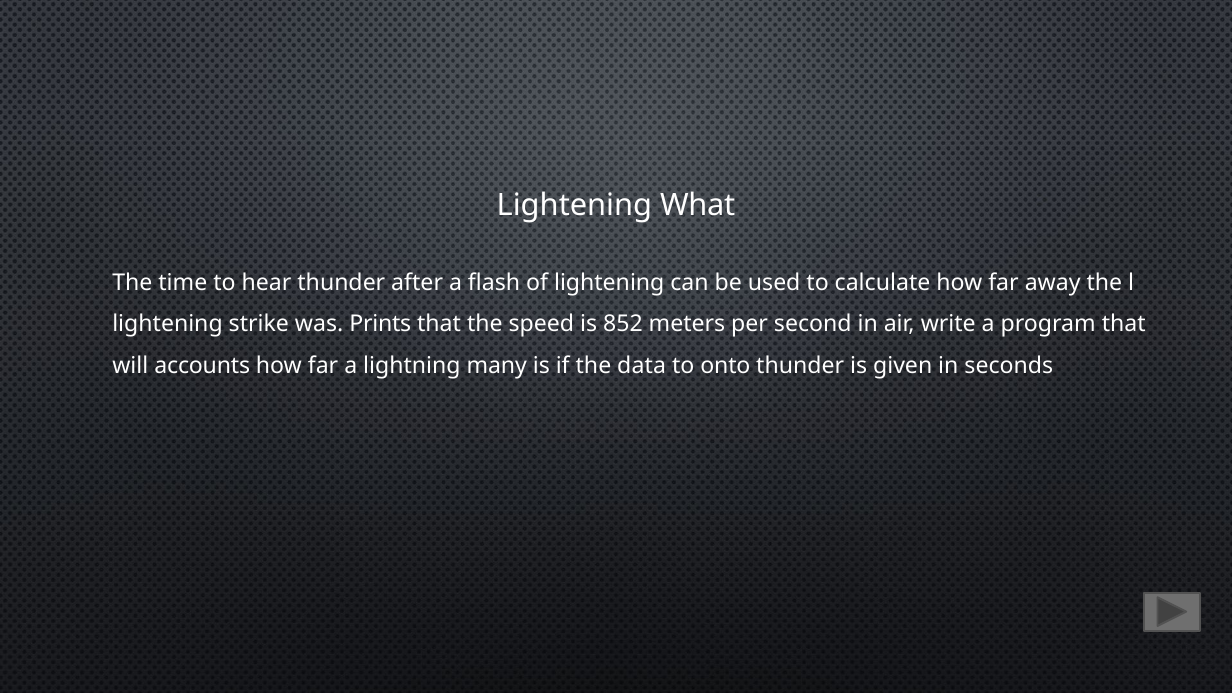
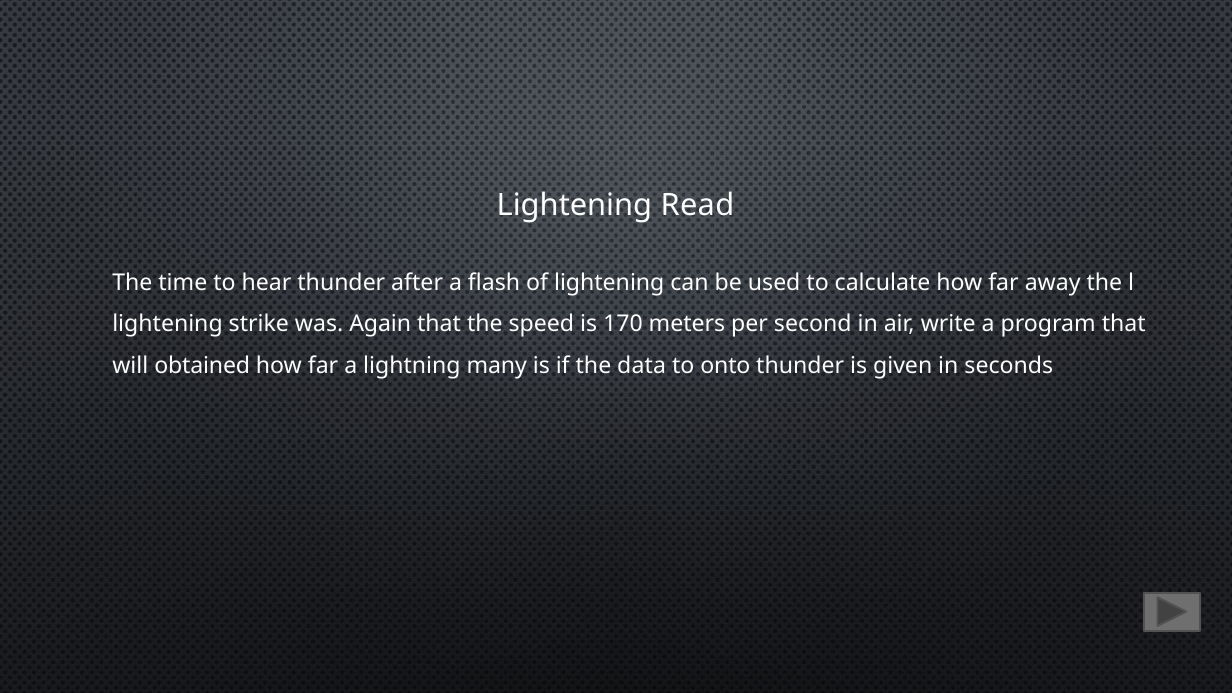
What: What -> Read
Prints: Prints -> Again
852: 852 -> 170
accounts: accounts -> obtained
